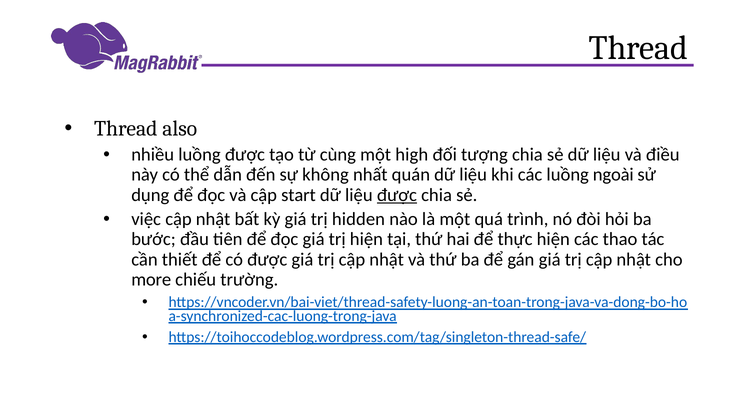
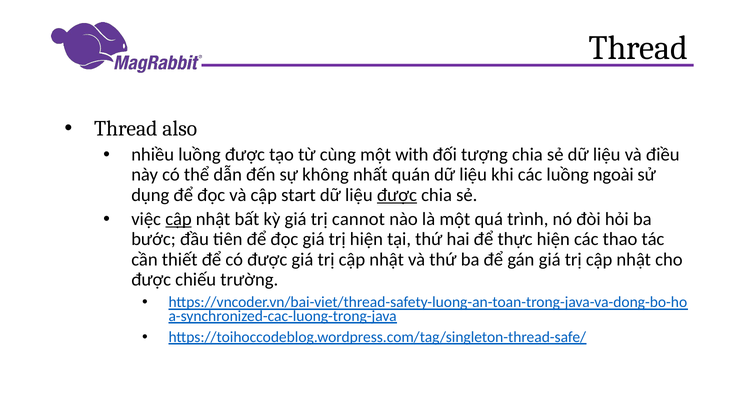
high: high -> with
cập at (178, 219) underline: none -> present
hidden: hidden -> cannot
more at (151, 280): more -> được
